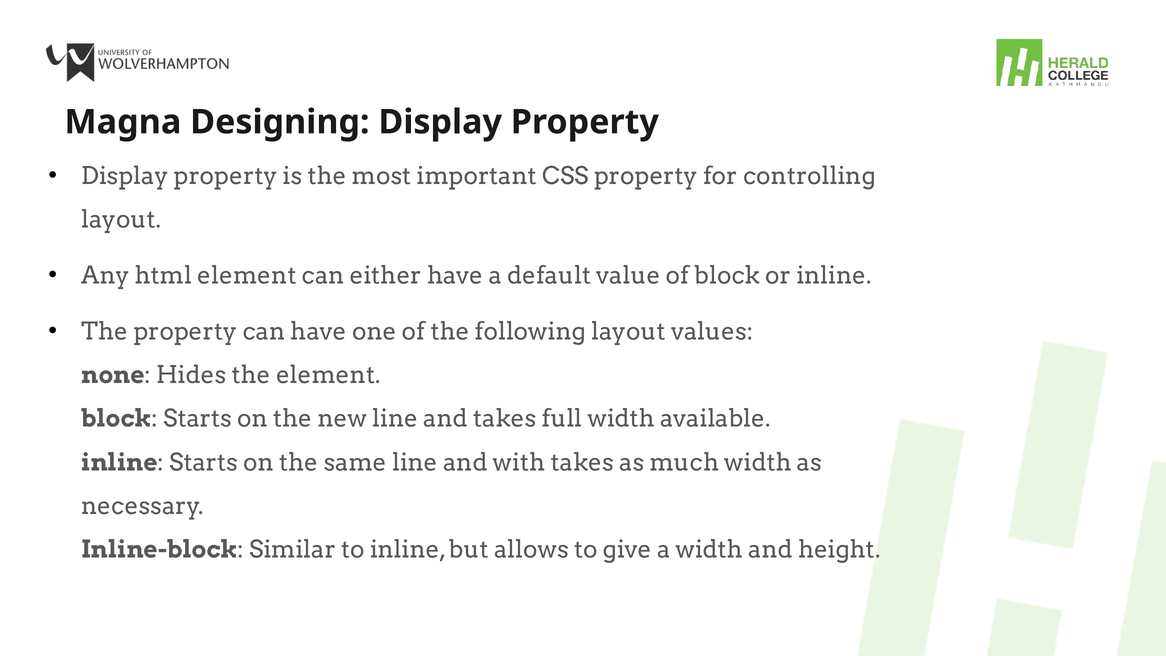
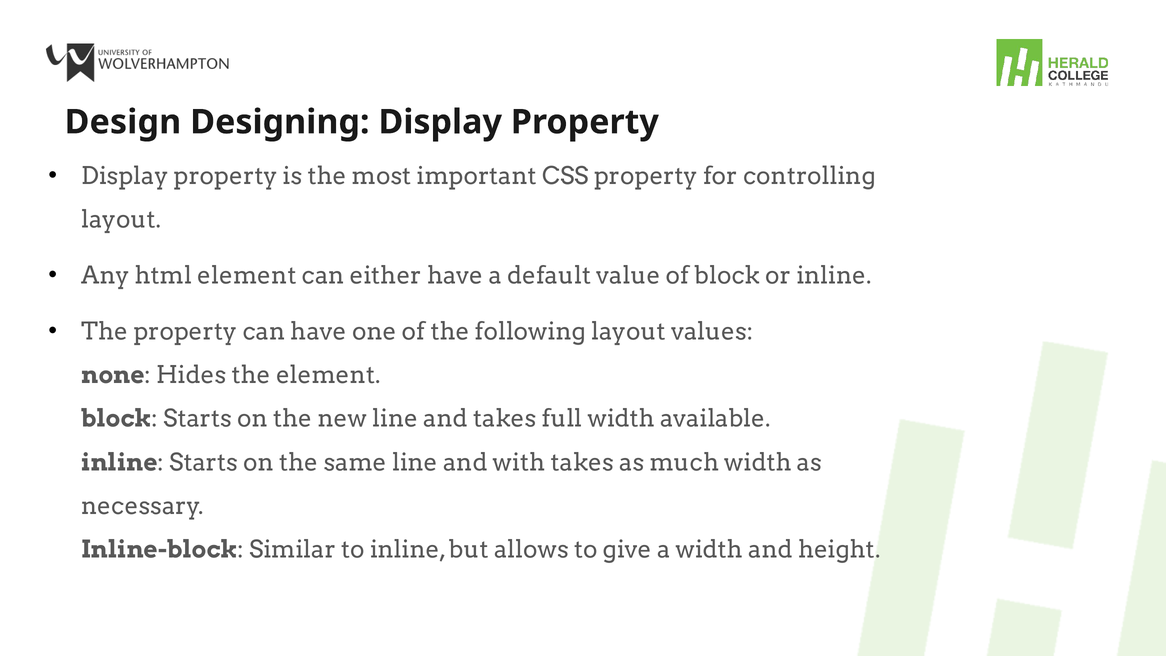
Magna: Magna -> Design
